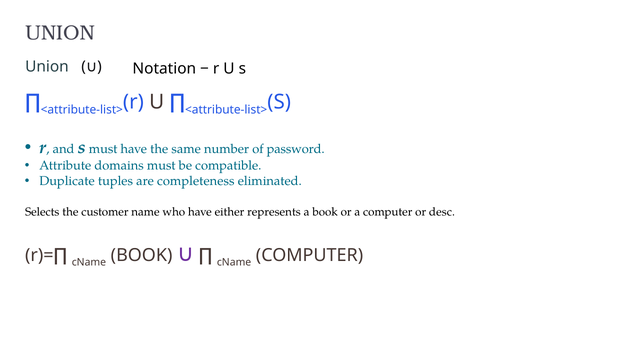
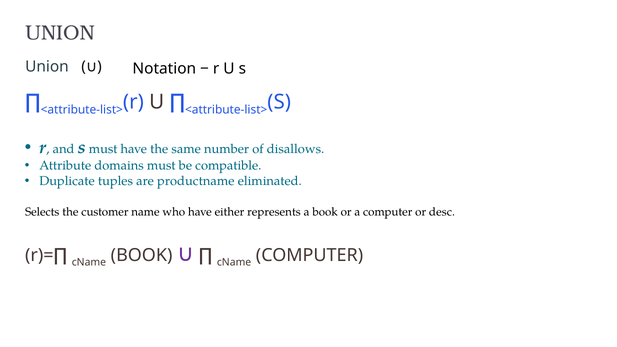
password: password -> disallows
completeness: completeness -> productname
